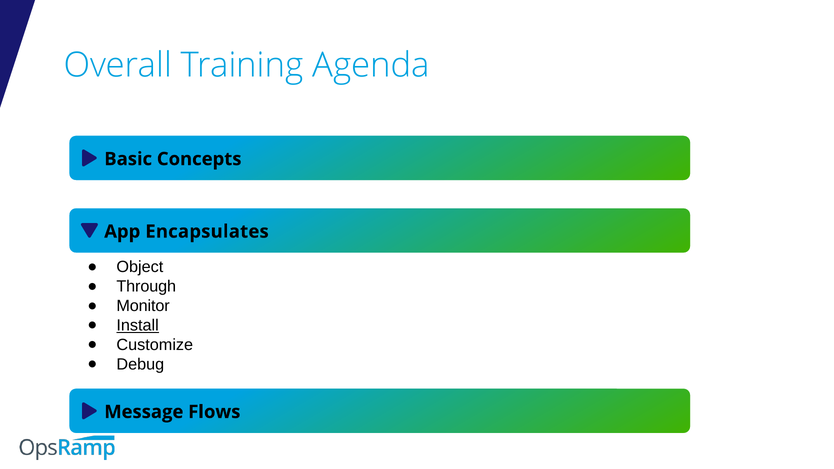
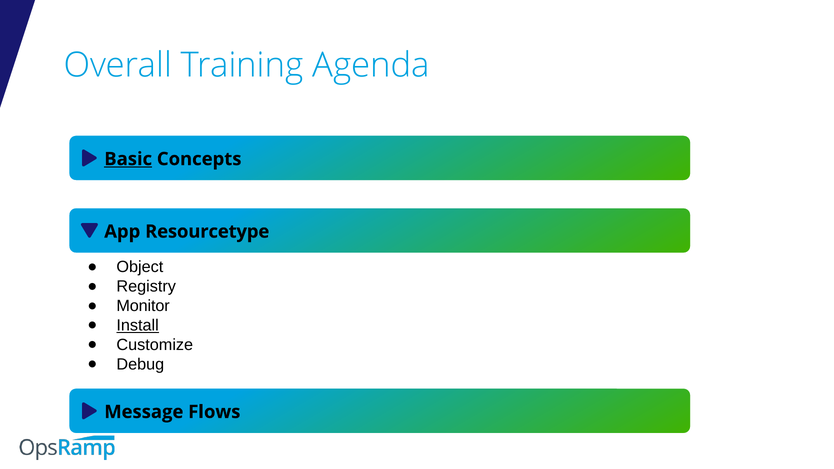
Basic underline: none -> present
Encapsulates: Encapsulates -> Resourcetype
Through: Through -> Registry
